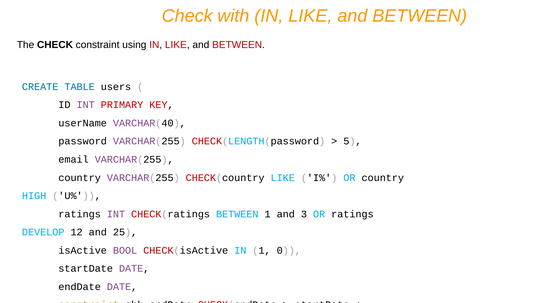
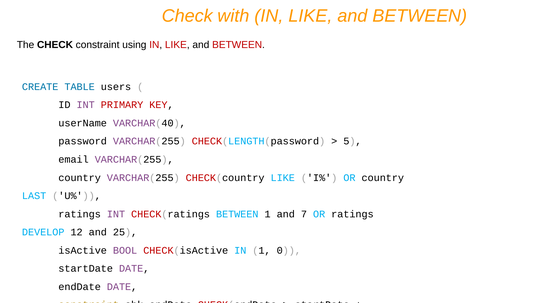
HIGH: HIGH -> LAST
and 3: 3 -> 7
